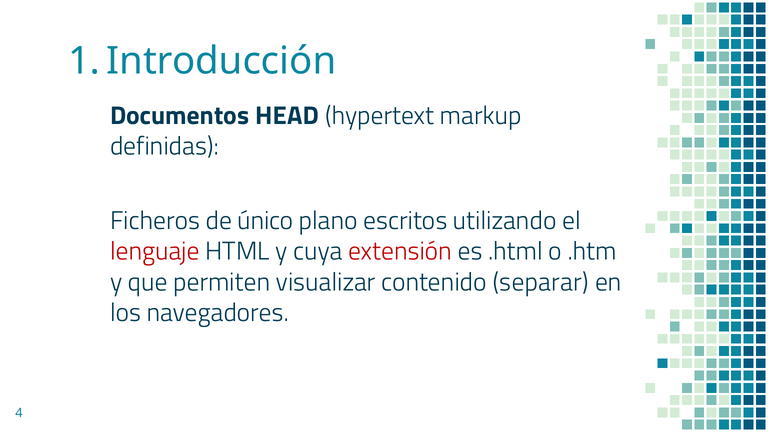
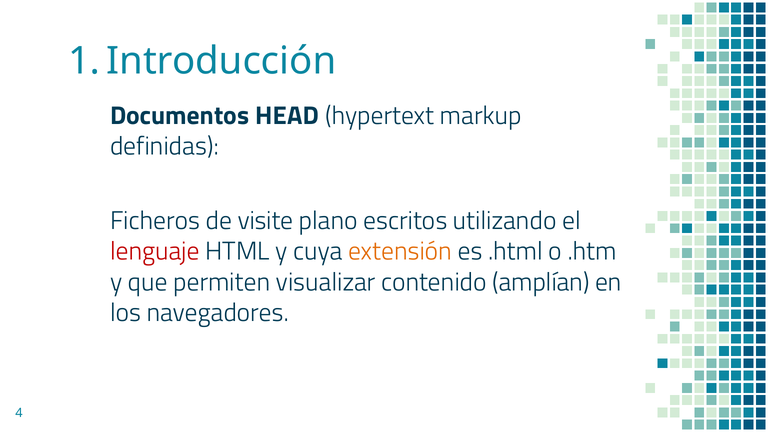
único: único -> visite
extensión colour: red -> orange
separar: separar -> amplían
